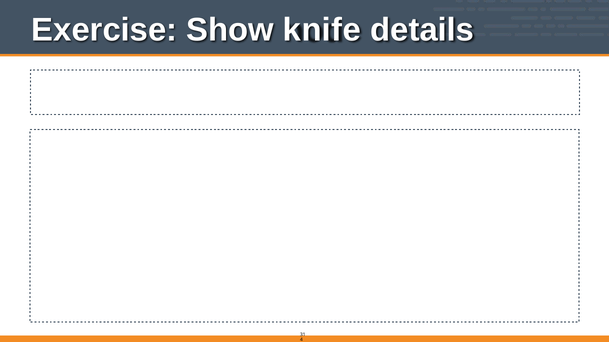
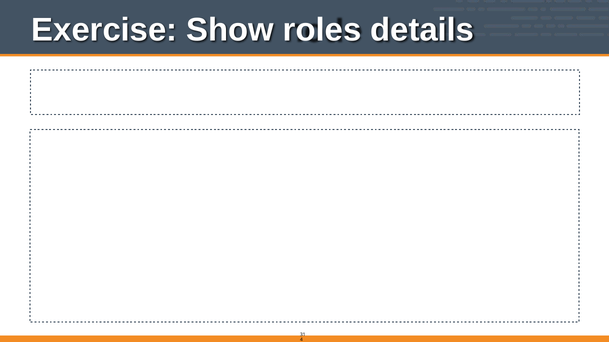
Show knife: knife -> roles
